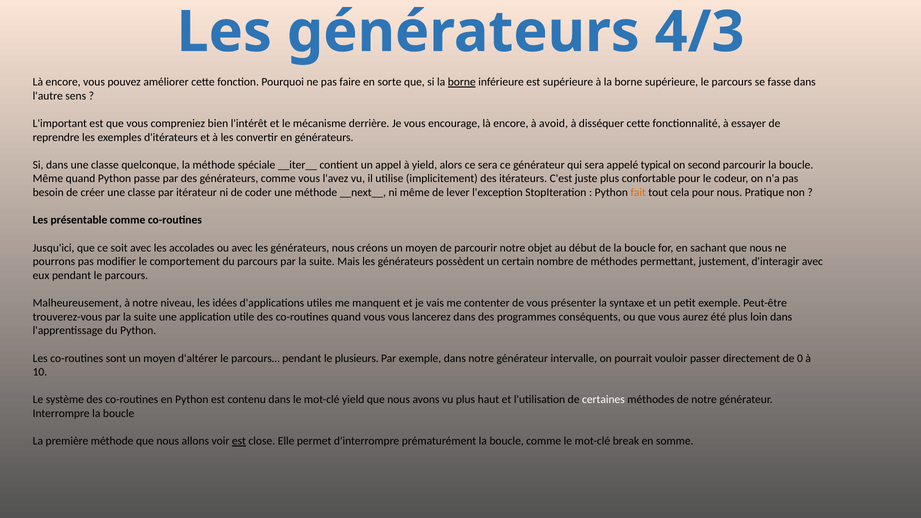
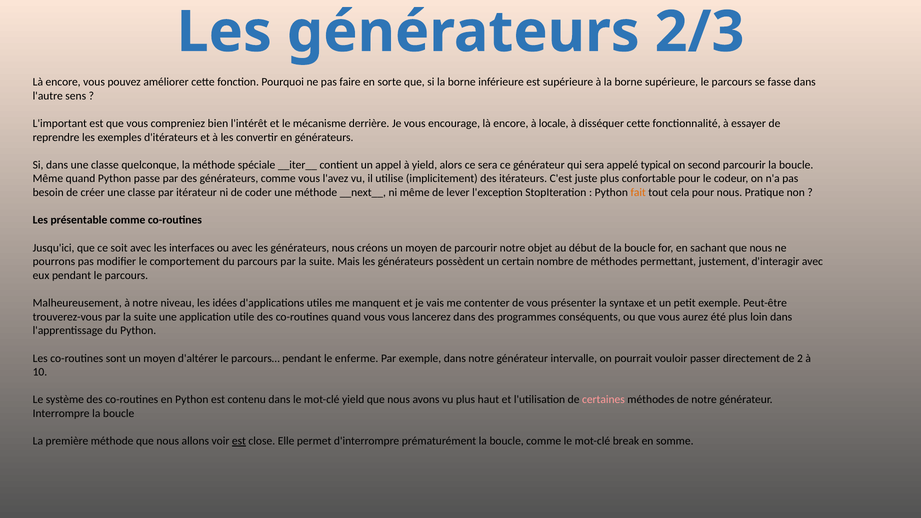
4/3: 4/3 -> 2/3
borne at (462, 82) underline: present -> none
avoid: avoid -> locale
accolades: accolades -> interfaces
plusieurs: plusieurs -> enferme
0: 0 -> 2
certaines colour: white -> pink
